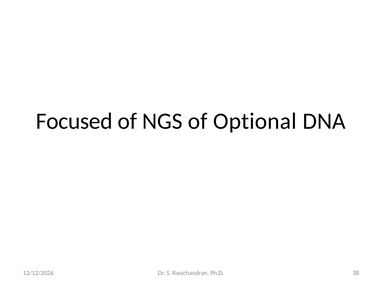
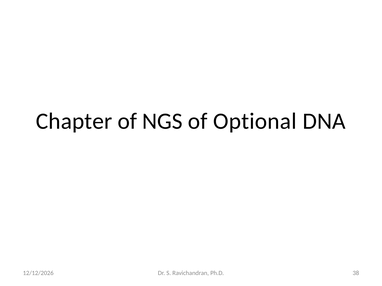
Focused: Focused -> Chapter
